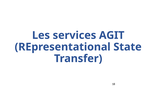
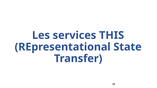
AGIT: AGIT -> THIS
